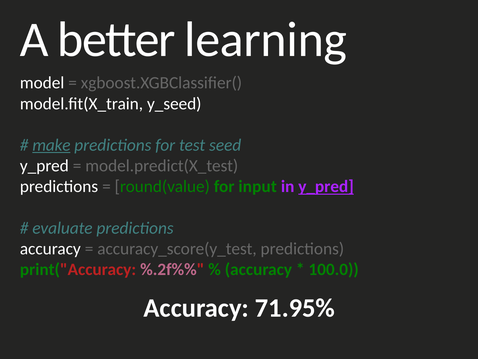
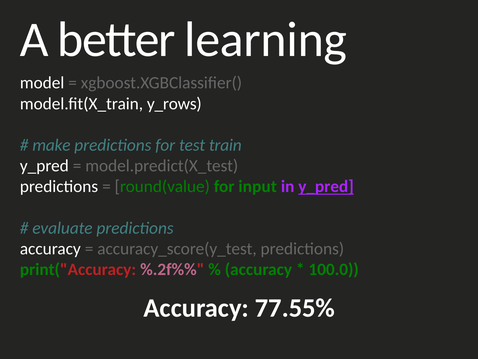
y_seed: y_seed -> y_rows
make underline: present -> none
seed: seed -> train
71.95%: 71.95% -> 77.55%
